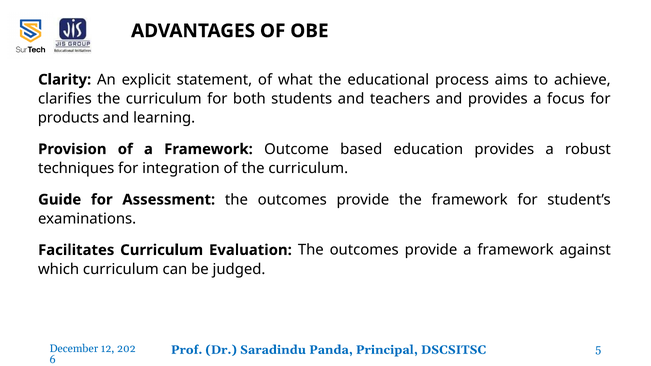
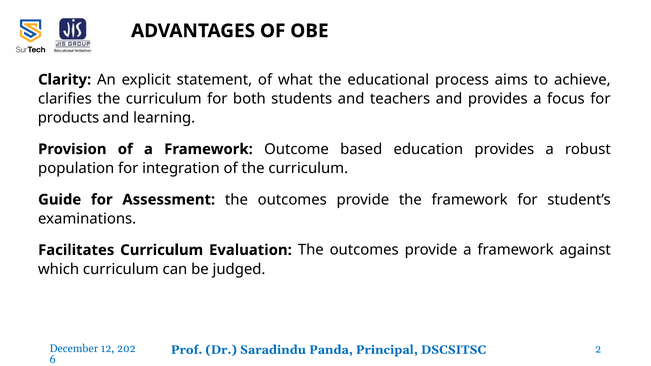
techniques: techniques -> population
5: 5 -> 2
